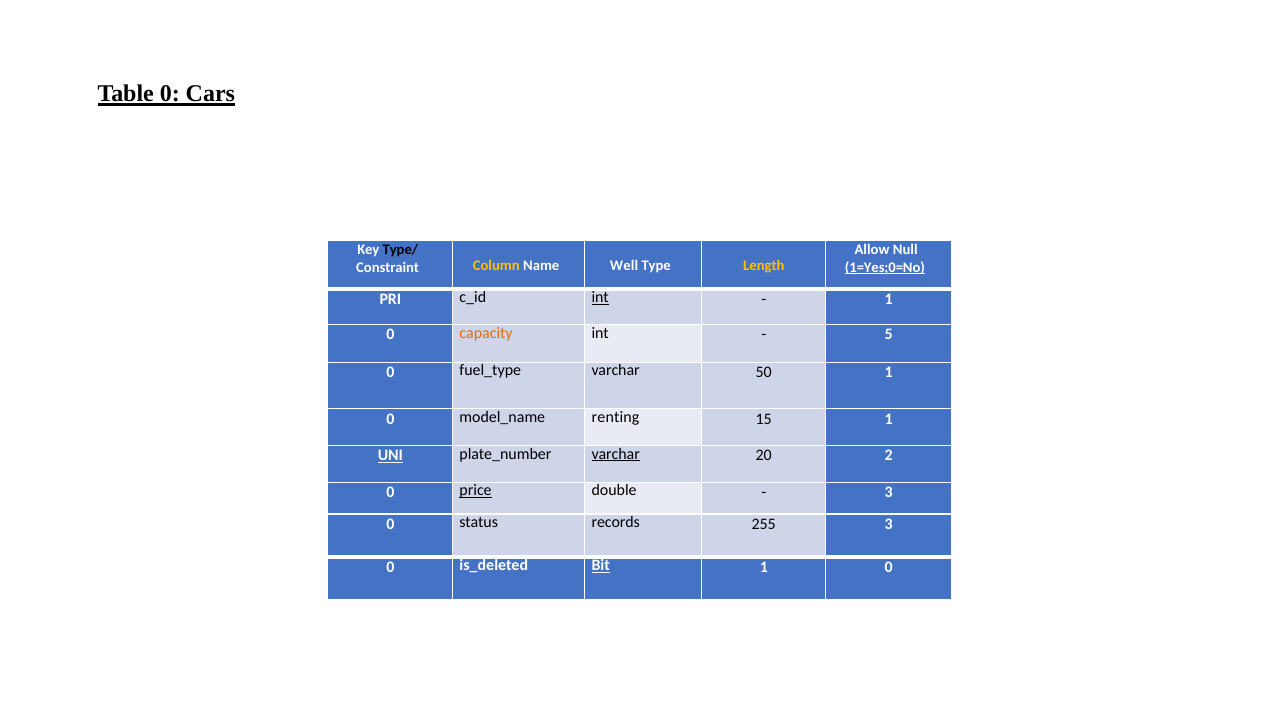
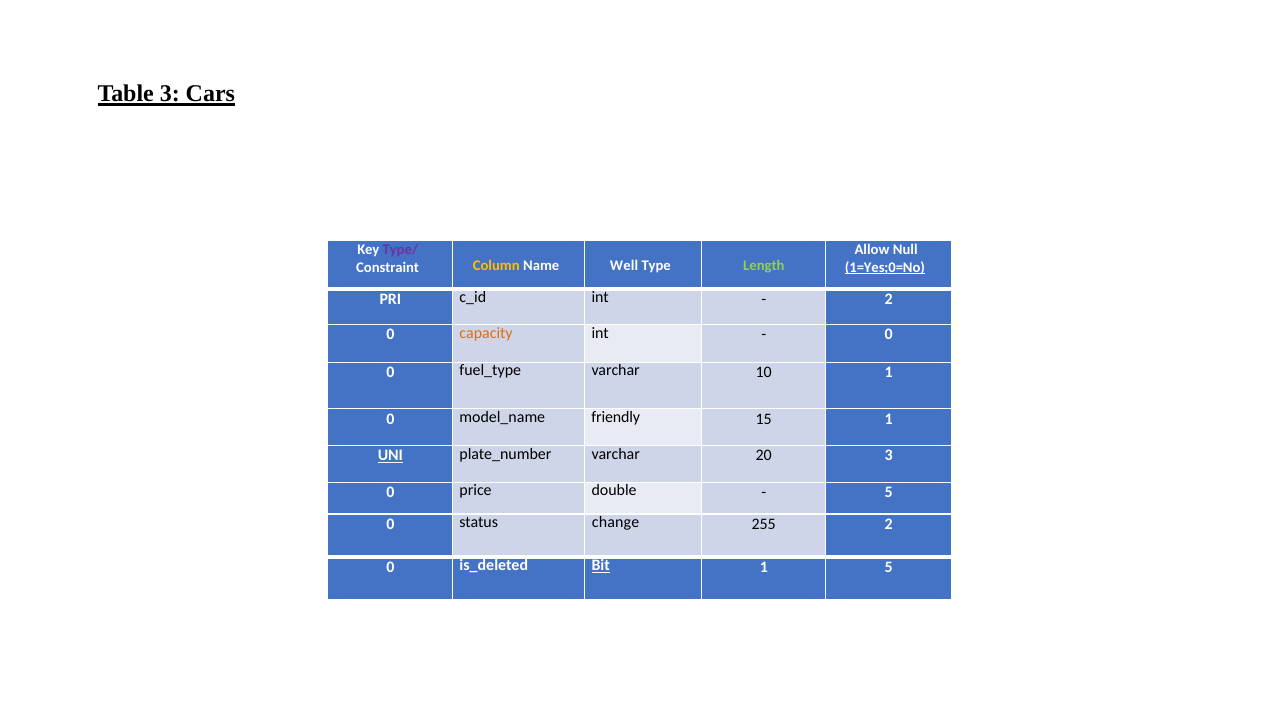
Table 0: 0 -> 3
Type/ colour: black -> purple
Length colour: yellow -> light green
int at (600, 297) underline: present -> none
1 at (889, 299): 1 -> 2
5 at (889, 334): 5 -> 0
50: 50 -> 10
renting: renting -> friendly
varchar at (616, 454) underline: present -> none
20 2: 2 -> 3
price underline: present -> none
3 at (889, 492): 3 -> 5
records: records -> change
255 3: 3 -> 2
0 at (889, 566): 0 -> 5
